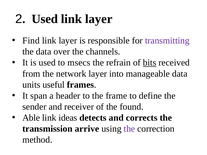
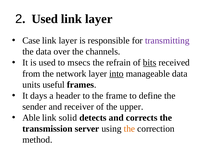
Find: Find -> Case
into underline: none -> present
span: span -> days
found: found -> upper
ideas: ideas -> solid
arrive: arrive -> server
the at (129, 129) colour: purple -> orange
